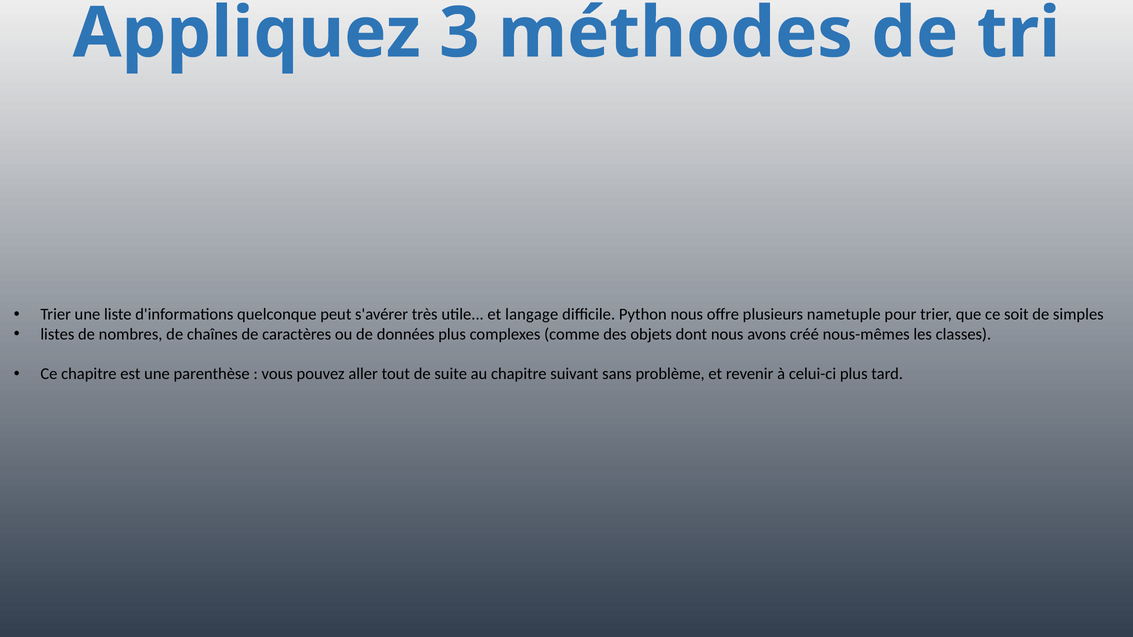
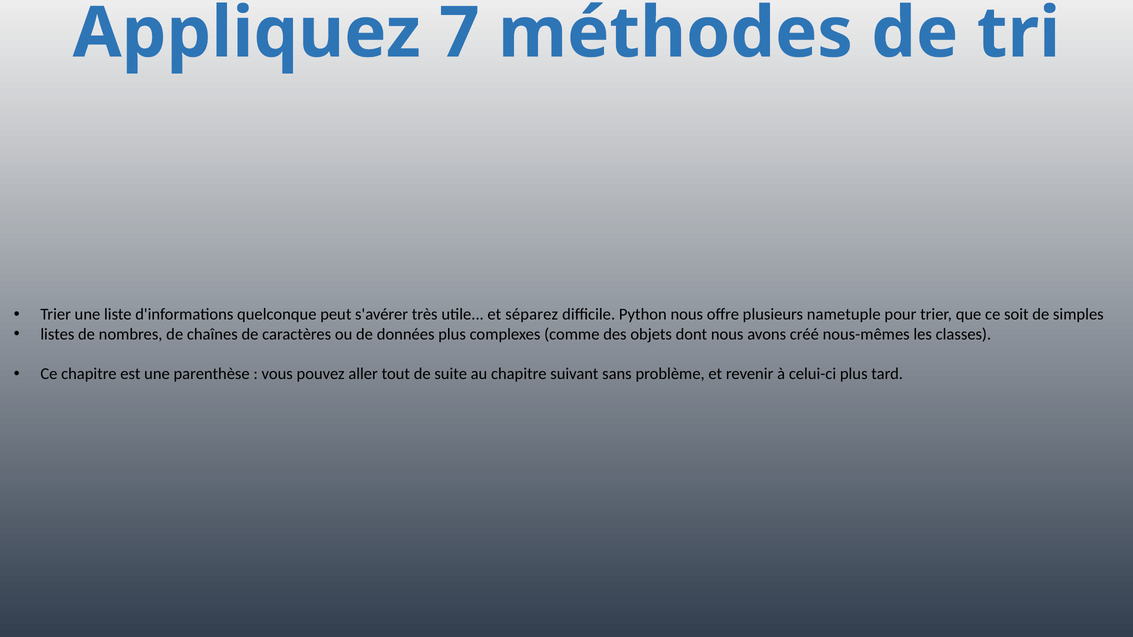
3: 3 -> 7
langage: langage -> séparez
